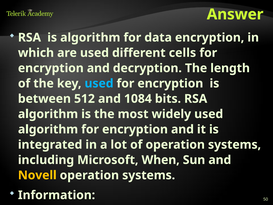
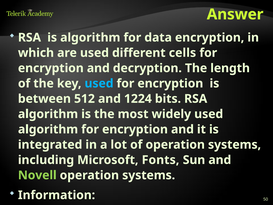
1084: 1084 -> 1224
When: When -> Fonts
Novell colour: yellow -> light green
